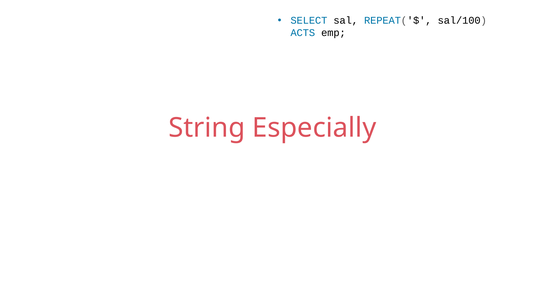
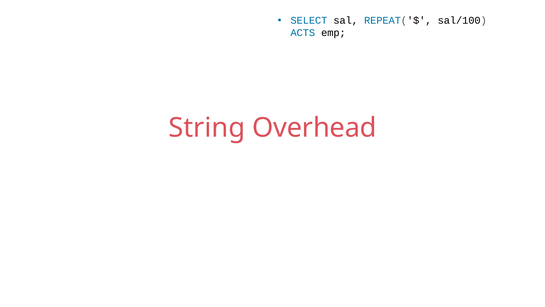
Especially: Especially -> Overhead
